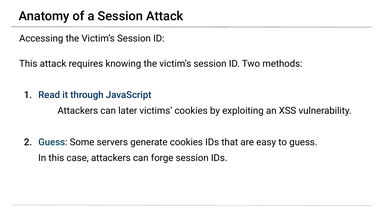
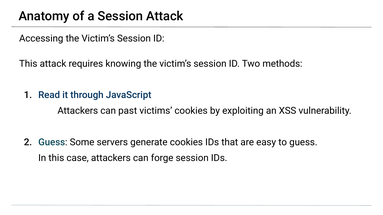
later: later -> past
